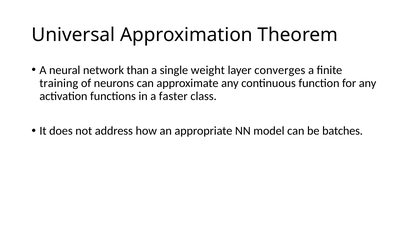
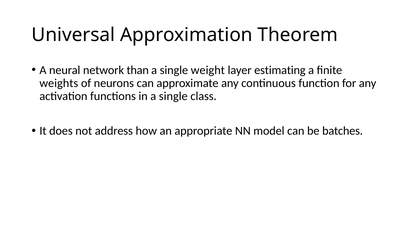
converges: converges -> estimating
training: training -> weights
in a faster: faster -> single
